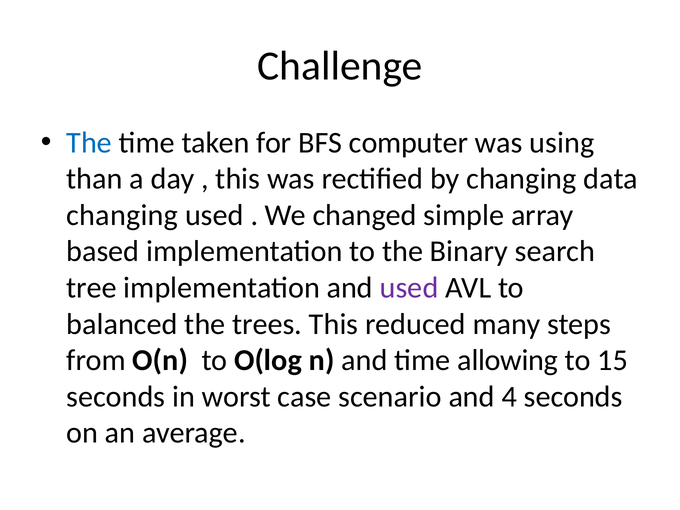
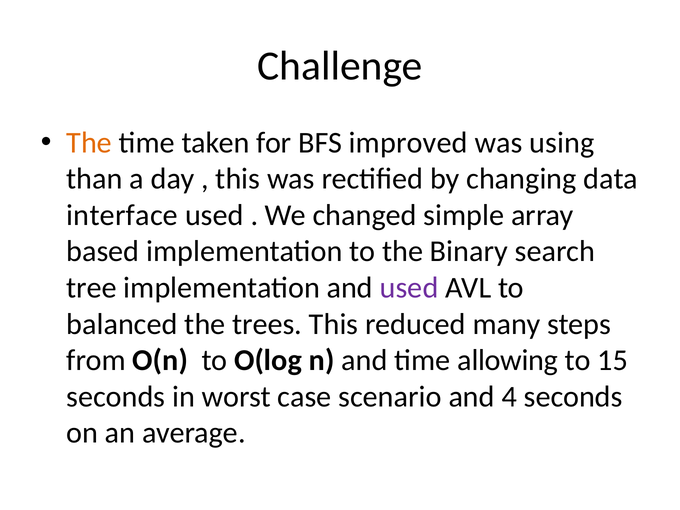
The at (89, 143) colour: blue -> orange
computer: computer -> improved
changing at (122, 215): changing -> interface
